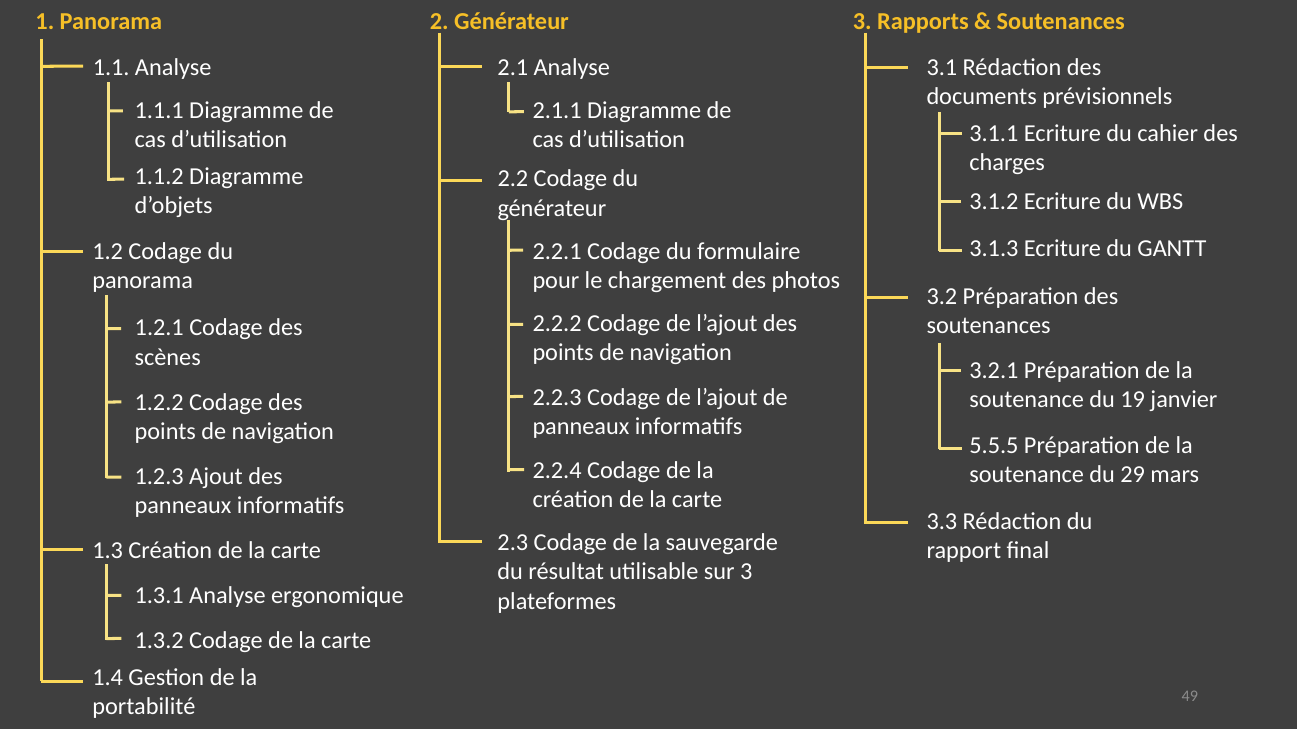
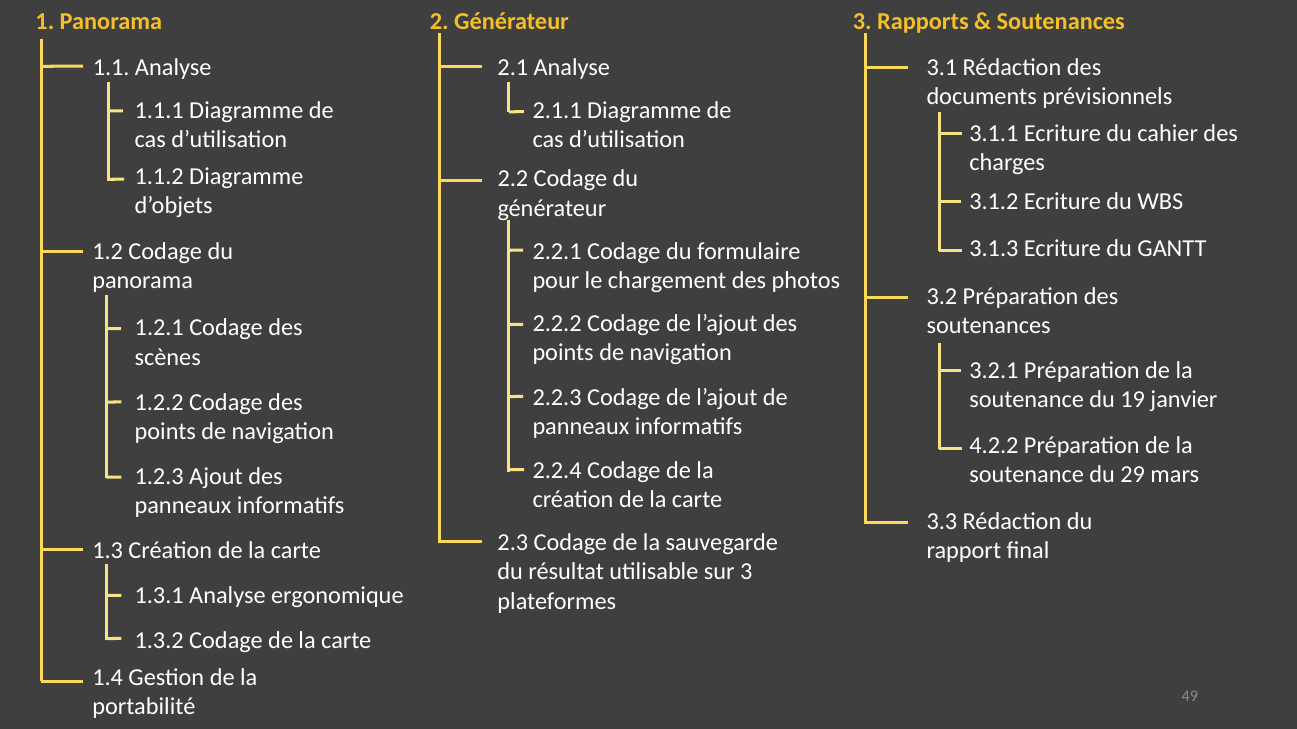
5.5.5: 5.5.5 -> 4.2.2
